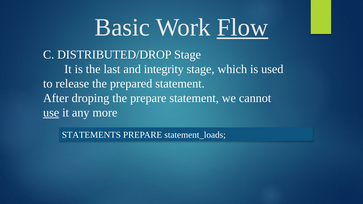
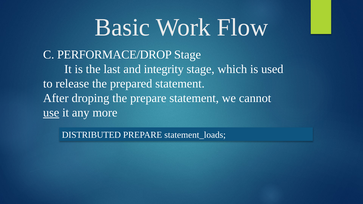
Flow underline: present -> none
DISTRIBUTED/DROP: DISTRIBUTED/DROP -> PERFORMACE/DROP
STATEMENTS: STATEMENTS -> DISTRIBUTED
